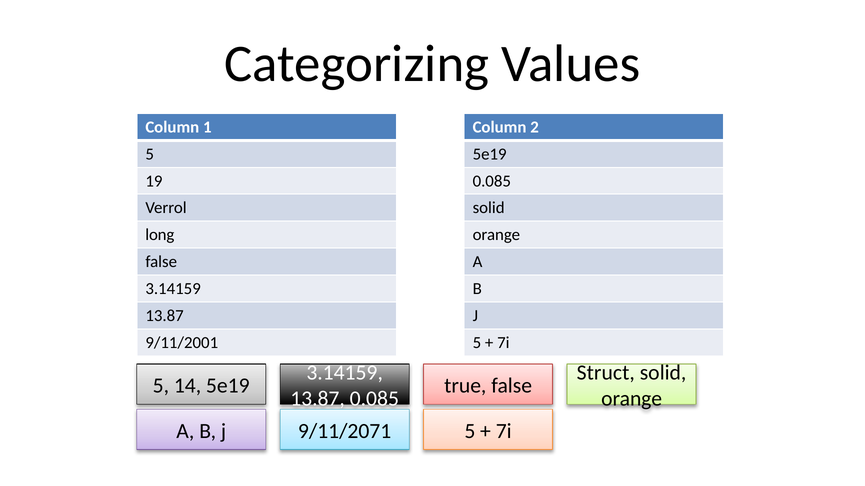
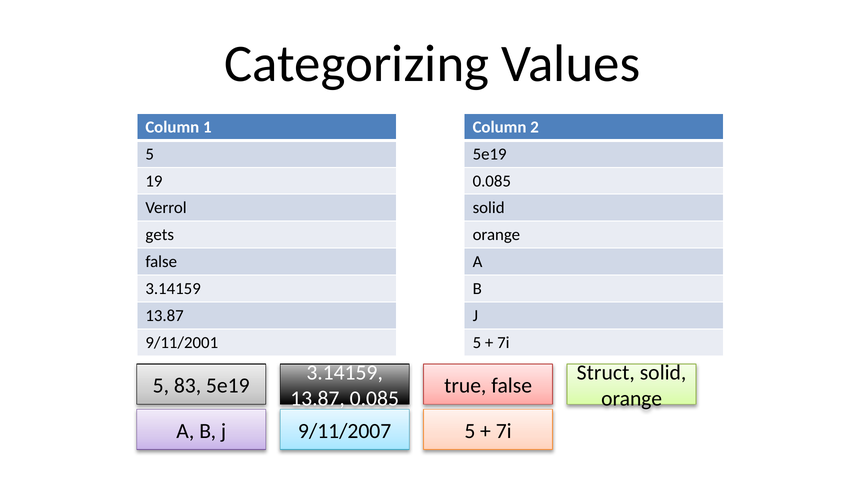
long: long -> gets
14: 14 -> 83
9/11/2071: 9/11/2071 -> 9/11/2007
